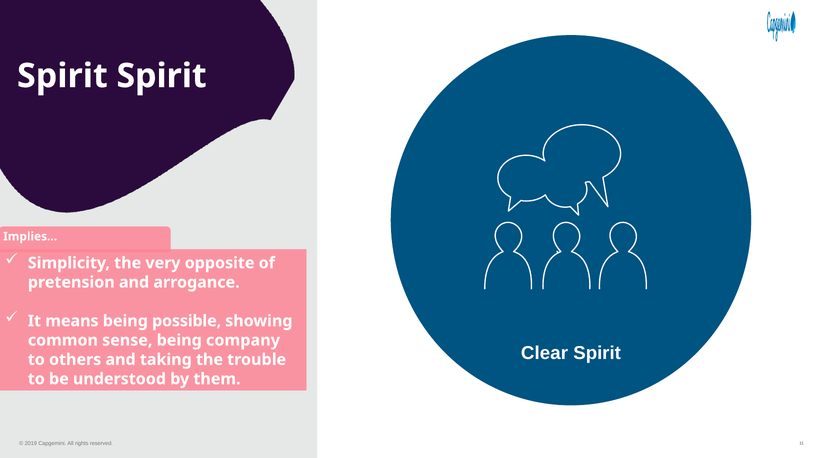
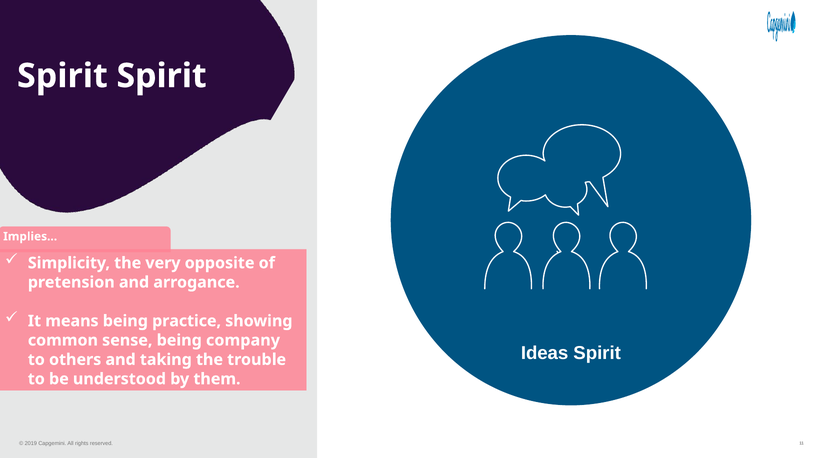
possible: possible -> practice
Clear: Clear -> Ideas
